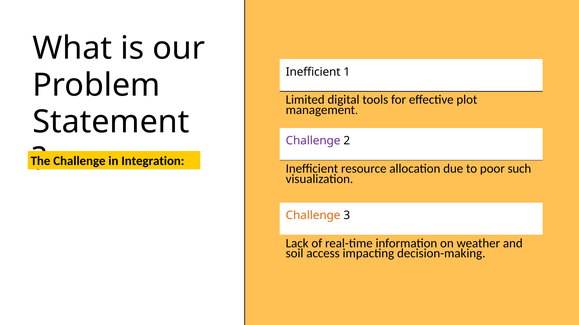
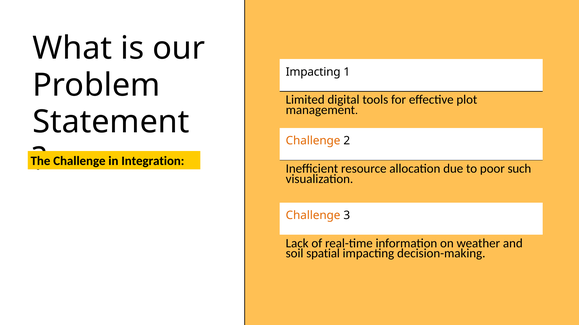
Inefficient at (313, 72): Inefficient -> Impacting
Challenge at (313, 141) colour: purple -> orange
access: access -> spatial
